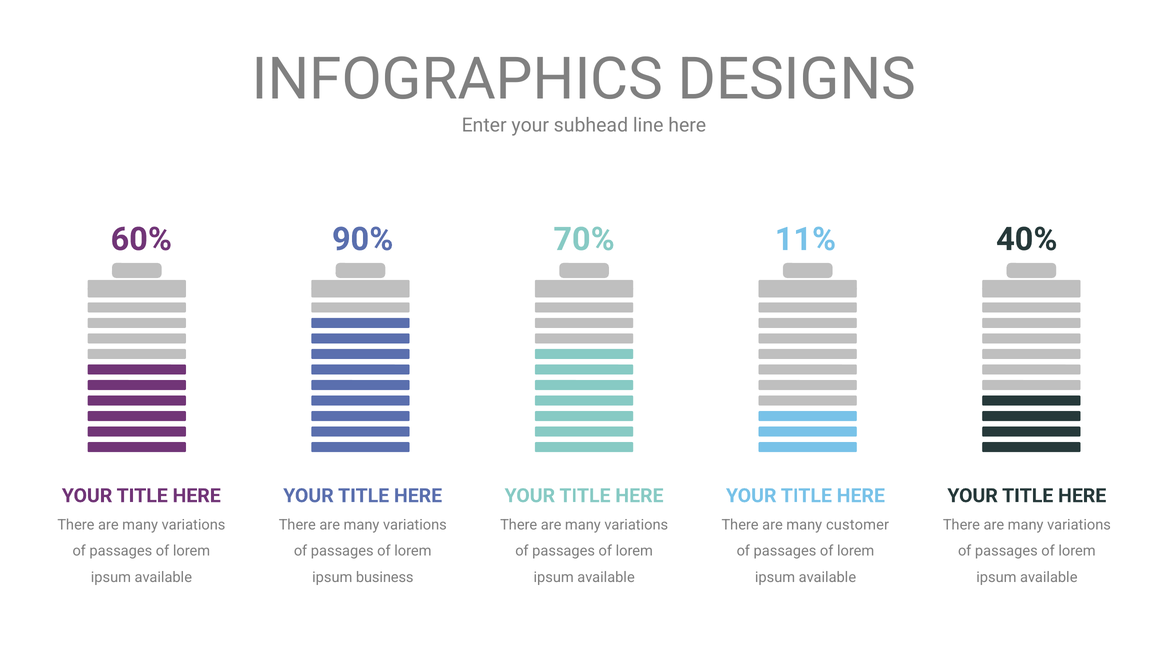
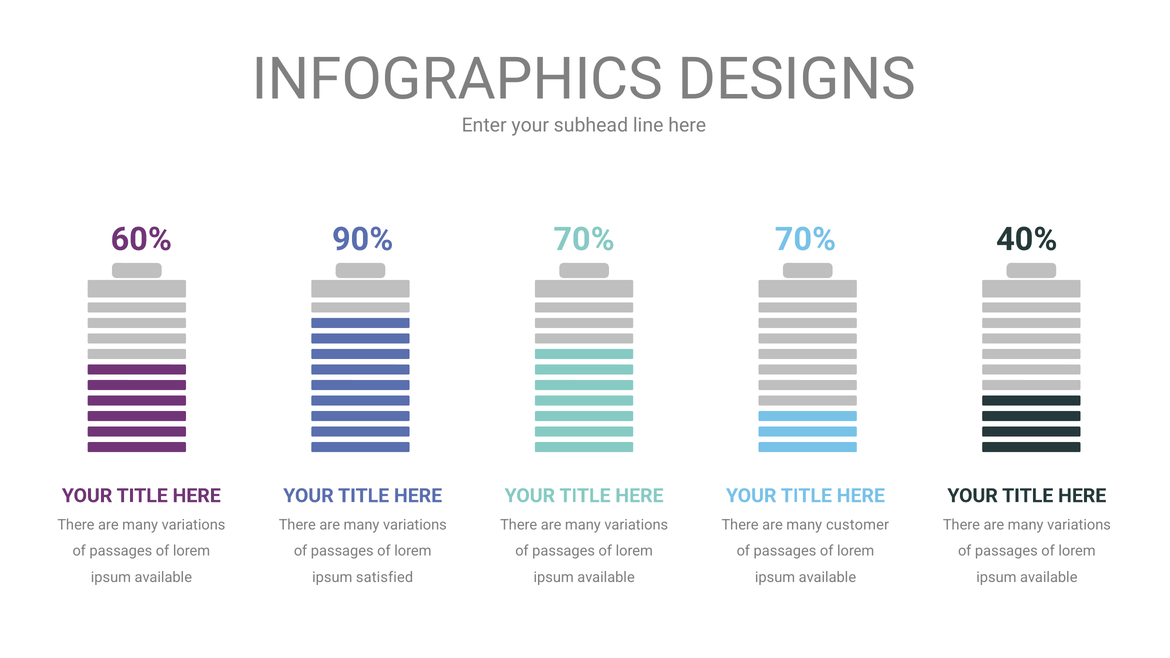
70% 11%: 11% -> 70%
business: business -> satisfied
